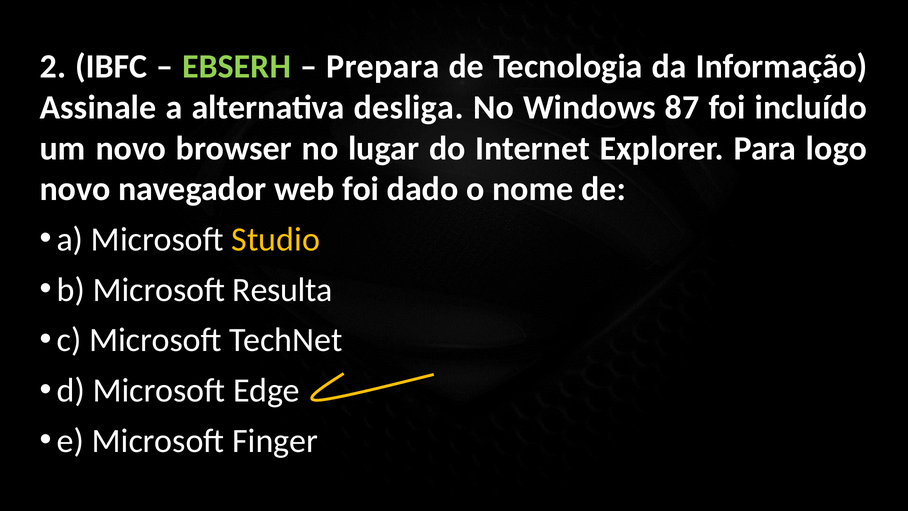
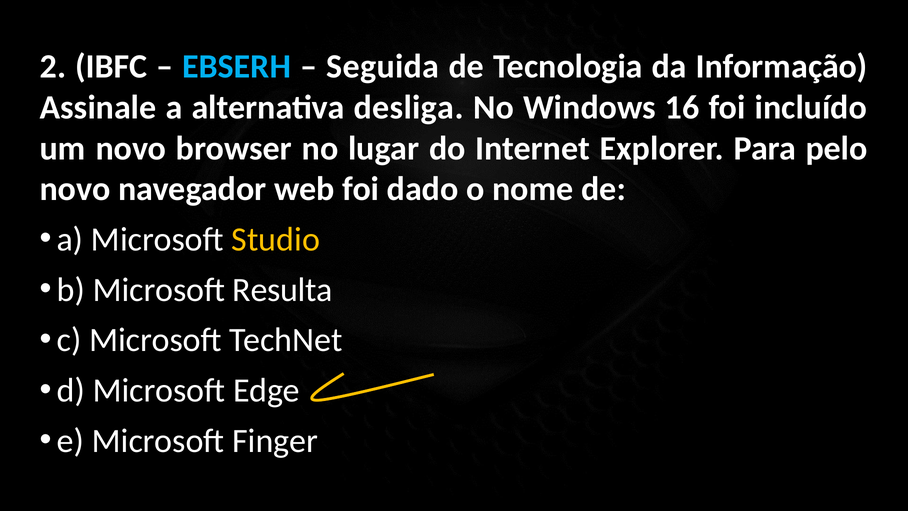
EBSERH colour: light green -> light blue
Prepara: Prepara -> Seguida
87: 87 -> 16
logo: logo -> pelo
